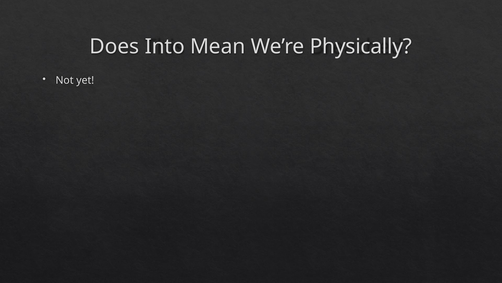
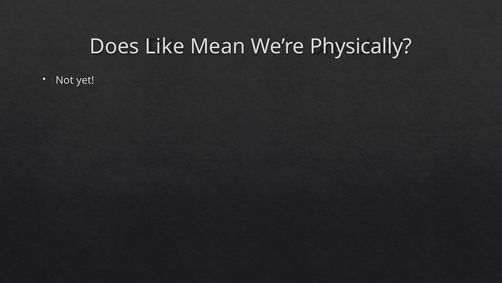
Into: Into -> Like
